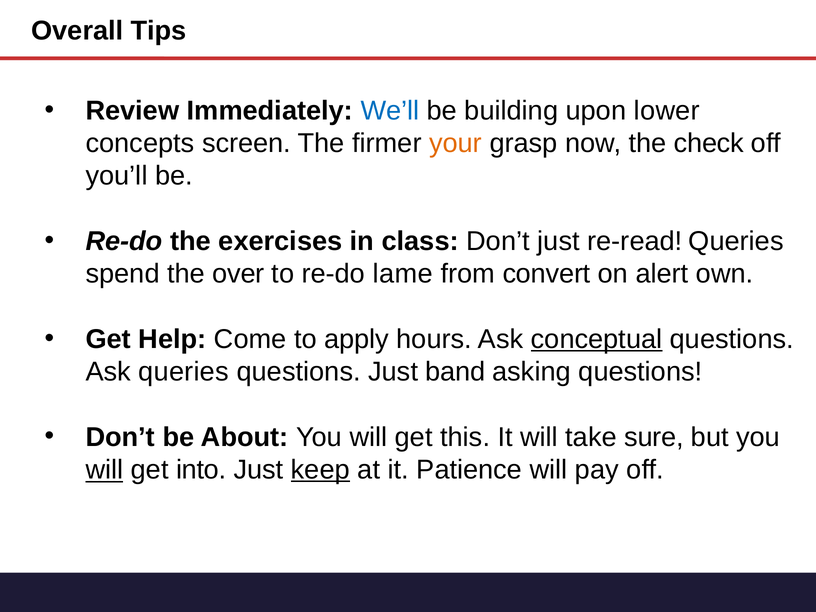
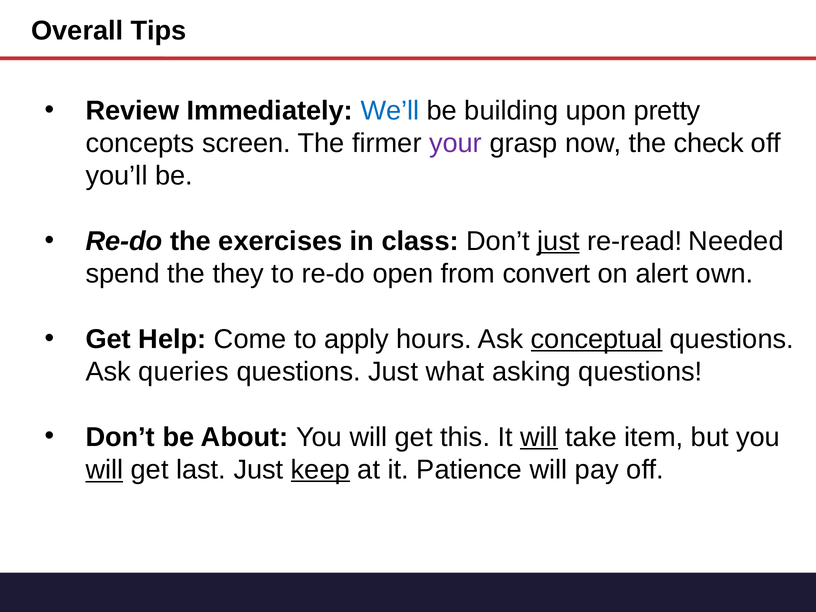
lower: lower -> pretty
your colour: orange -> purple
just at (559, 241) underline: none -> present
re-read Queries: Queries -> Needed
over: over -> they
lame: lame -> open
band: band -> what
will at (539, 437) underline: none -> present
sure: sure -> item
into: into -> last
